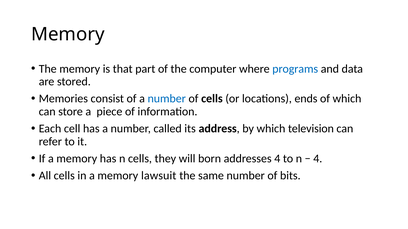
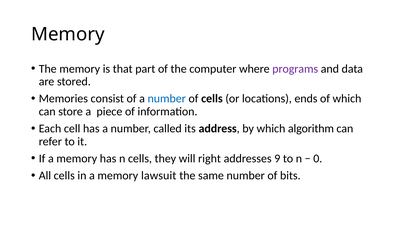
programs colour: blue -> purple
television: television -> algorithm
born: born -> right
addresses 4: 4 -> 9
4 at (318, 159): 4 -> 0
